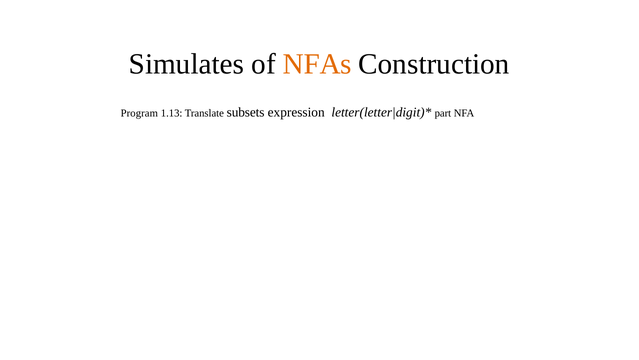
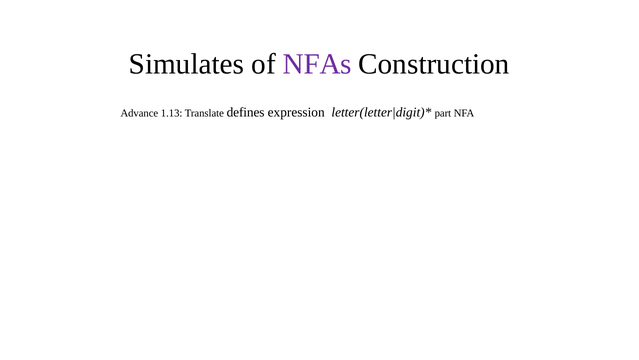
NFAs colour: orange -> purple
Program: Program -> Advance
subsets: subsets -> defines
